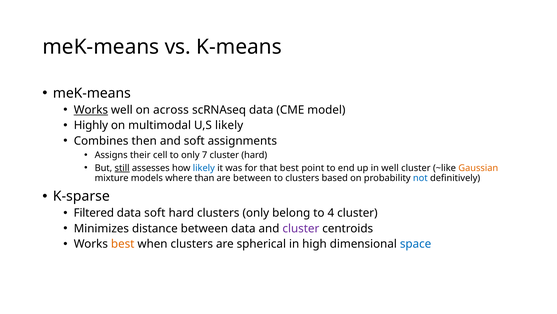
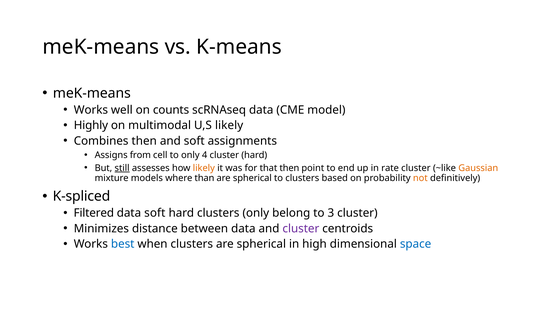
Works at (91, 110) underline: present -> none
across: across -> counts
their: their -> from
7: 7 -> 4
likely at (204, 168) colour: blue -> orange
that best: best -> then
in well: well -> rate
between at (252, 178): between -> spherical
not colour: blue -> orange
K-sparse: K-sparse -> K-spliced
4: 4 -> 3
best at (123, 243) colour: orange -> blue
